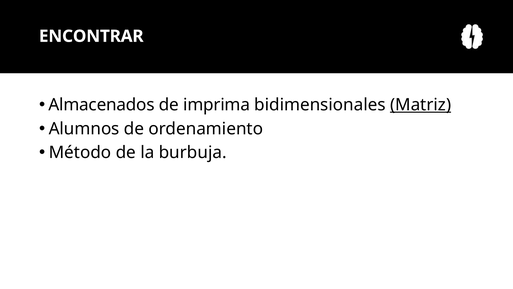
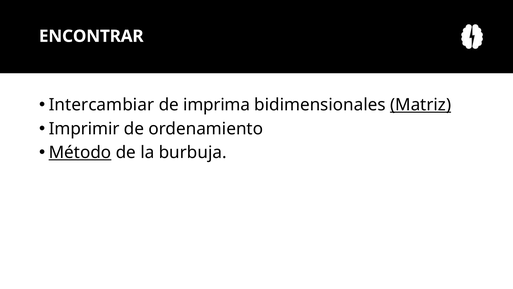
Almacenados: Almacenados -> Intercambiar
Alumnos: Alumnos -> Imprimir
Método underline: none -> present
